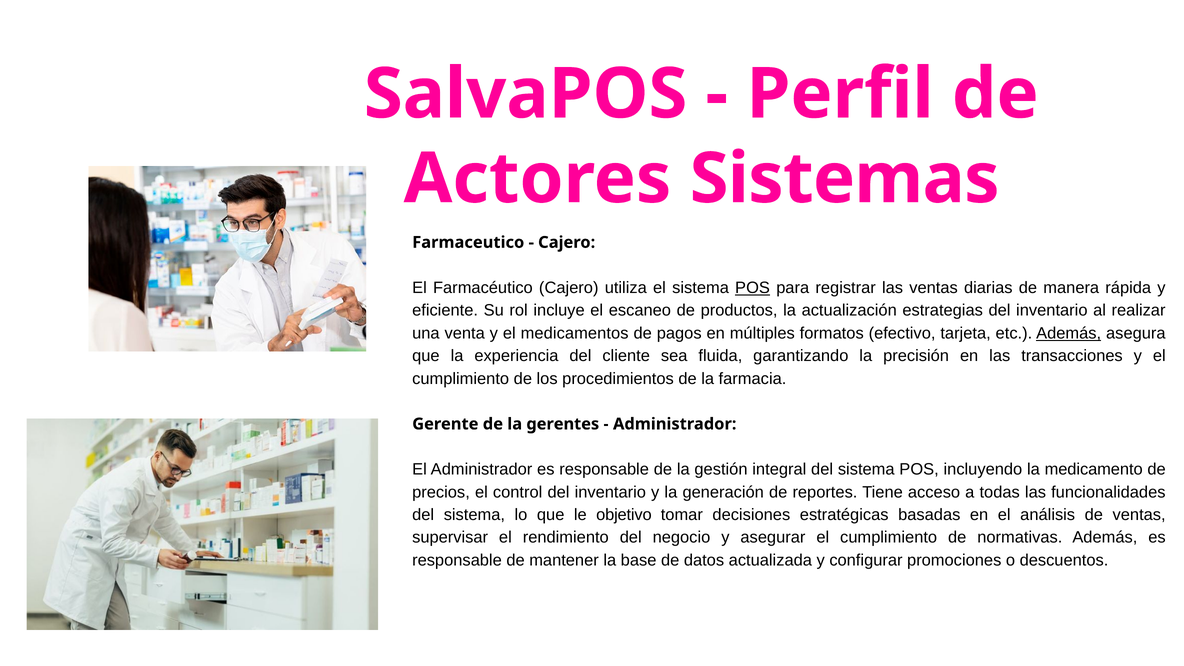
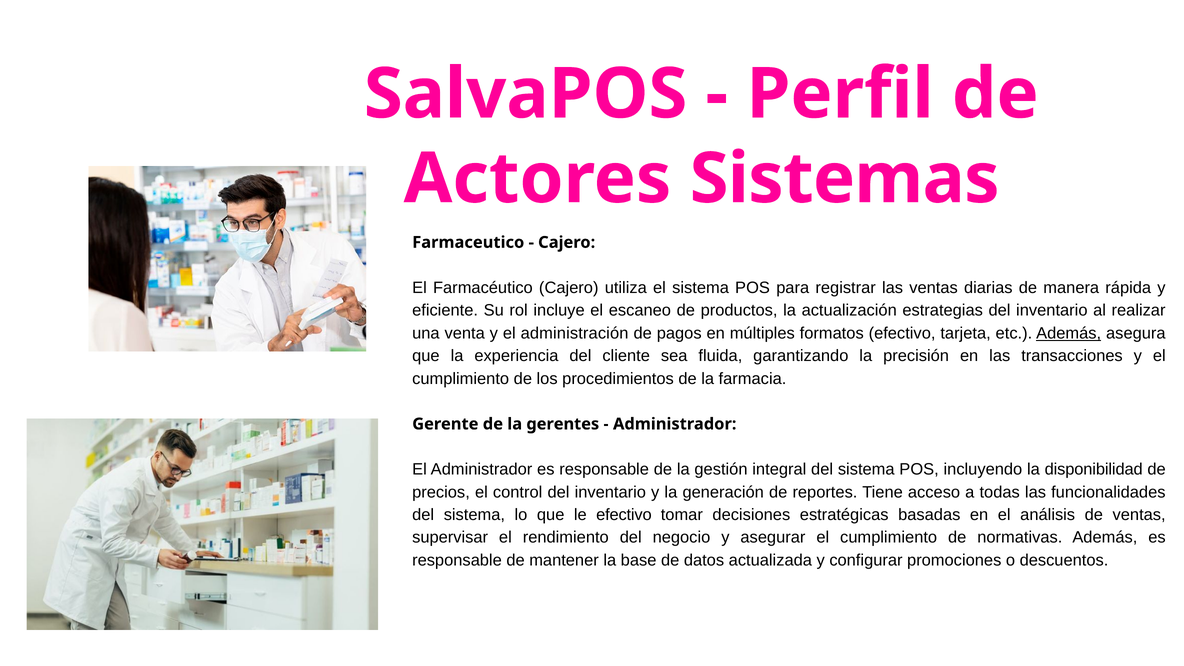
POS at (753, 288) underline: present -> none
medicamentos: medicamentos -> administración
medicamento: medicamento -> disponibilidad
le objetivo: objetivo -> efectivo
